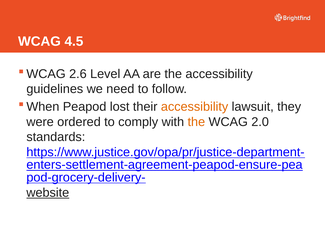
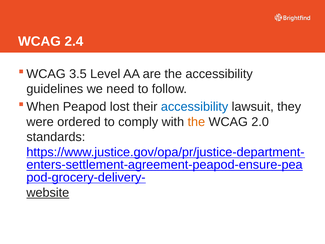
4.5: 4.5 -> 2.4
2.6: 2.6 -> 3.5
accessibility at (195, 107) colour: orange -> blue
